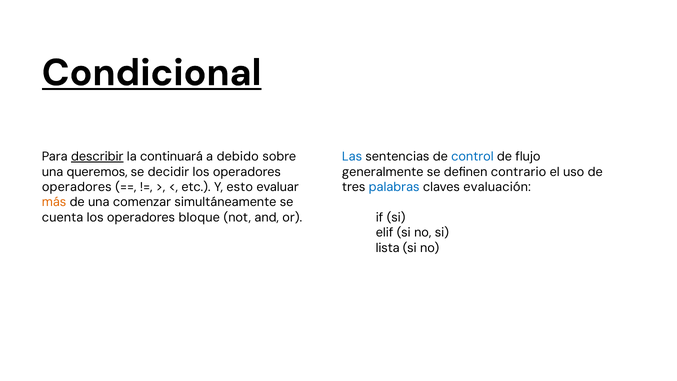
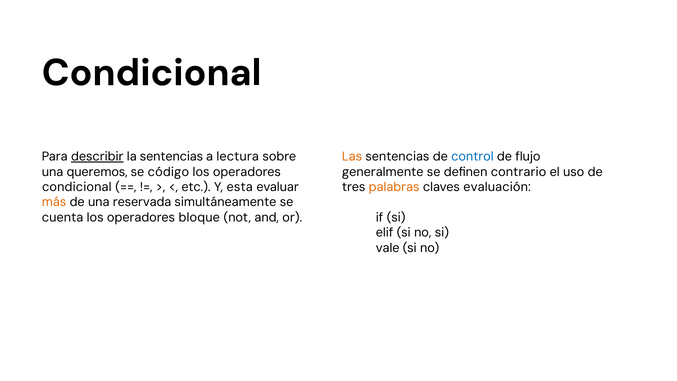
Condicional at (152, 73) underline: present -> none
la continuará: continuará -> sentencias
debido: debido -> lectura
Las colour: blue -> orange
decidir: decidir -> código
operadores at (77, 187): operadores -> condicional
esto: esto -> esta
palabras colour: blue -> orange
comenzar: comenzar -> reservada
lista: lista -> vale
